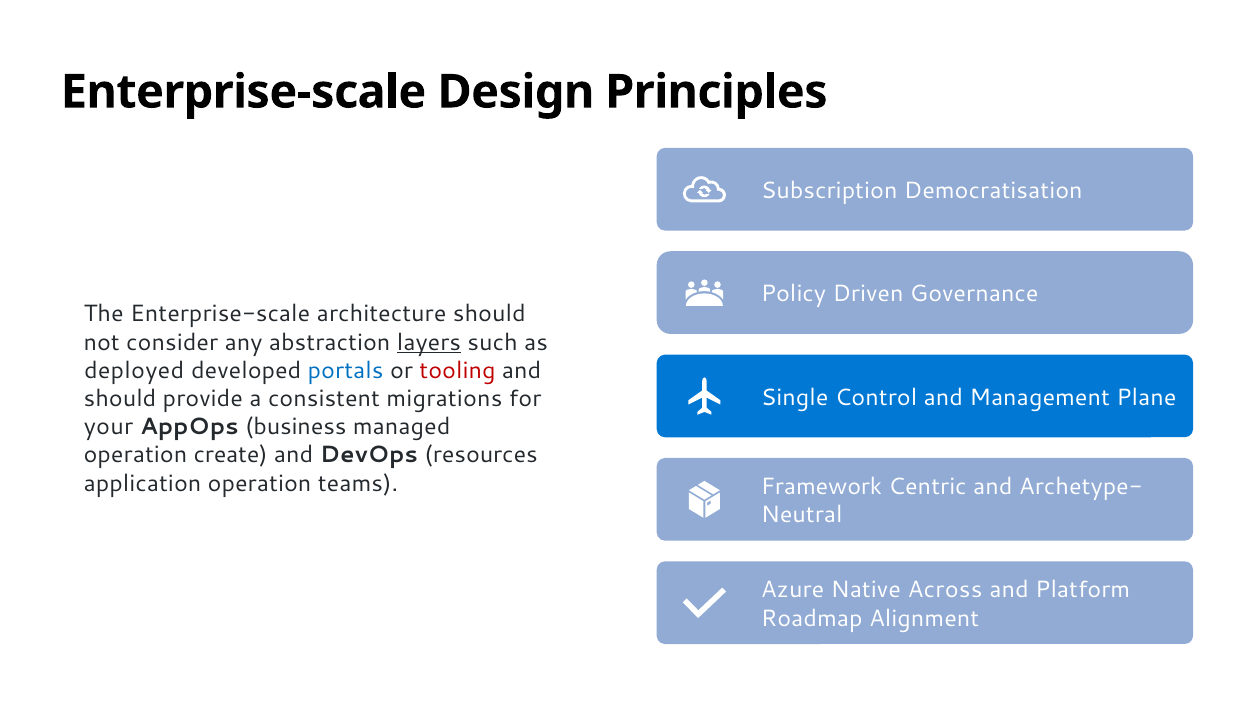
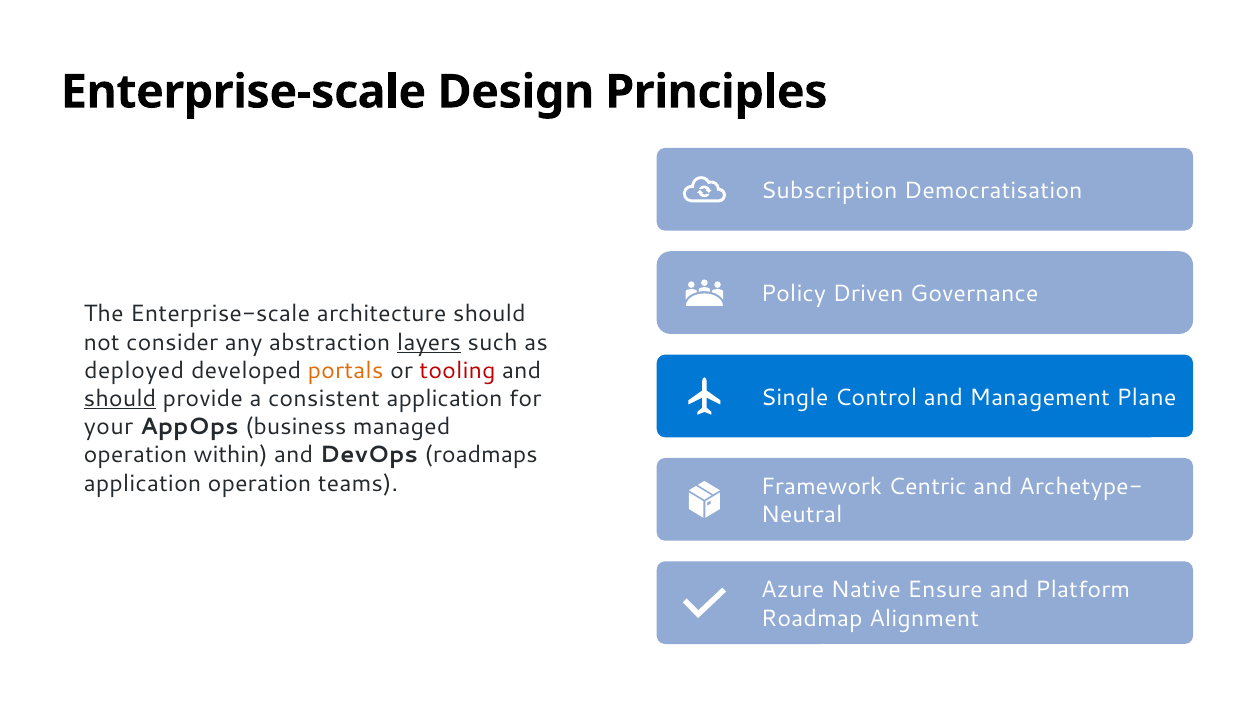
portals colour: blue -> orange
should at (120, 399) underline: none -> present
consistent migrations: migrations -> application
create: create -> within
resources: resources -> roadmaps
Across: Across -> Ensure
